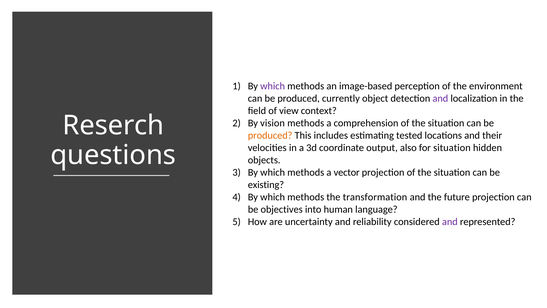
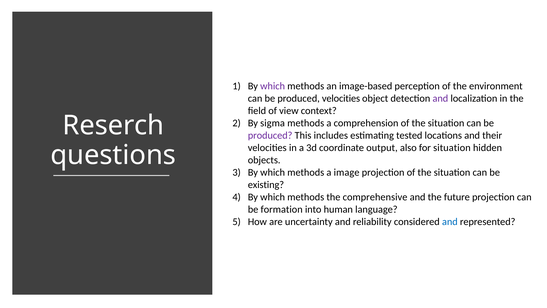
produced currently: currently -> velocities
vision: vision -> sigma
produced at (270, 135) colour: orange -> purple
vector: vector -> image
transformation: transformation -> comprehensive
objectives: objectives -> formation
and at (450, 221) colour: purple -> blue
